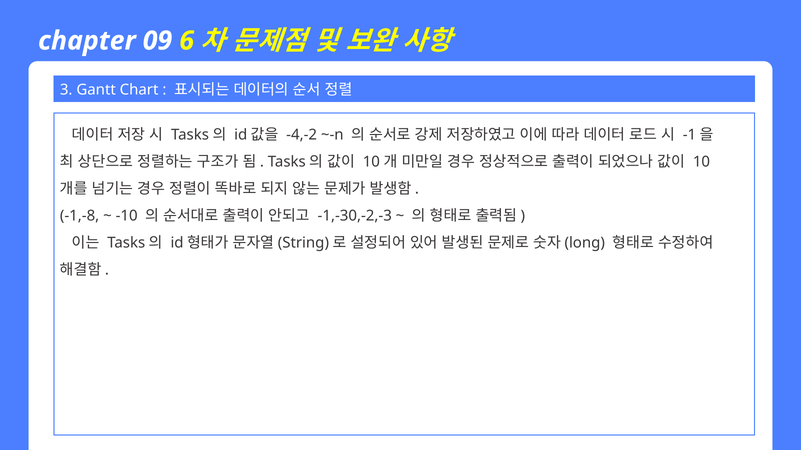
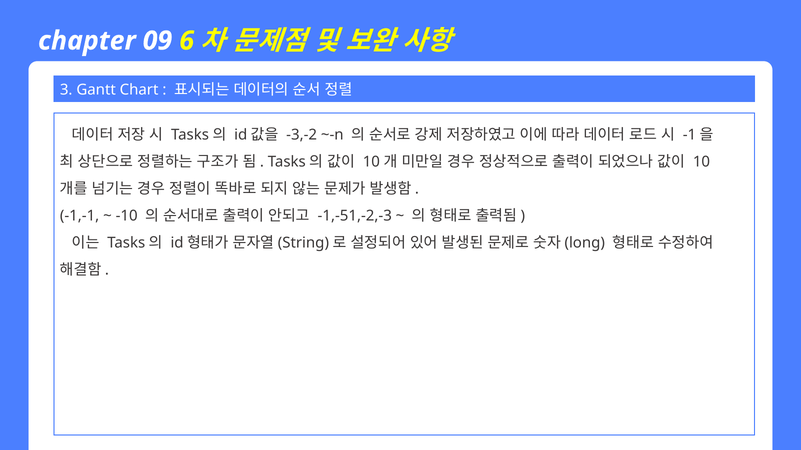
-4,-2: -4,-2 -> -3,-2
-1,-8: -1,-8 -> -1,-1
-1,-30,-2,-3: -1,-30,-2,-3 -> -1,-51,-2,-3
